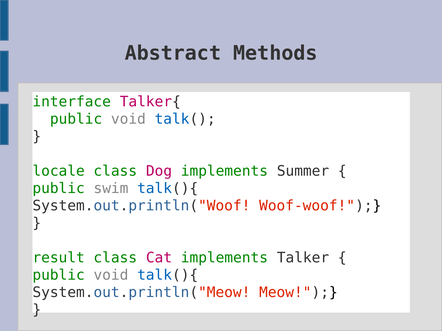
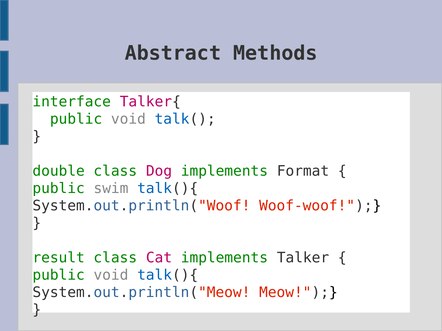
locale: locale -> double
Summer: Summer -> Format
